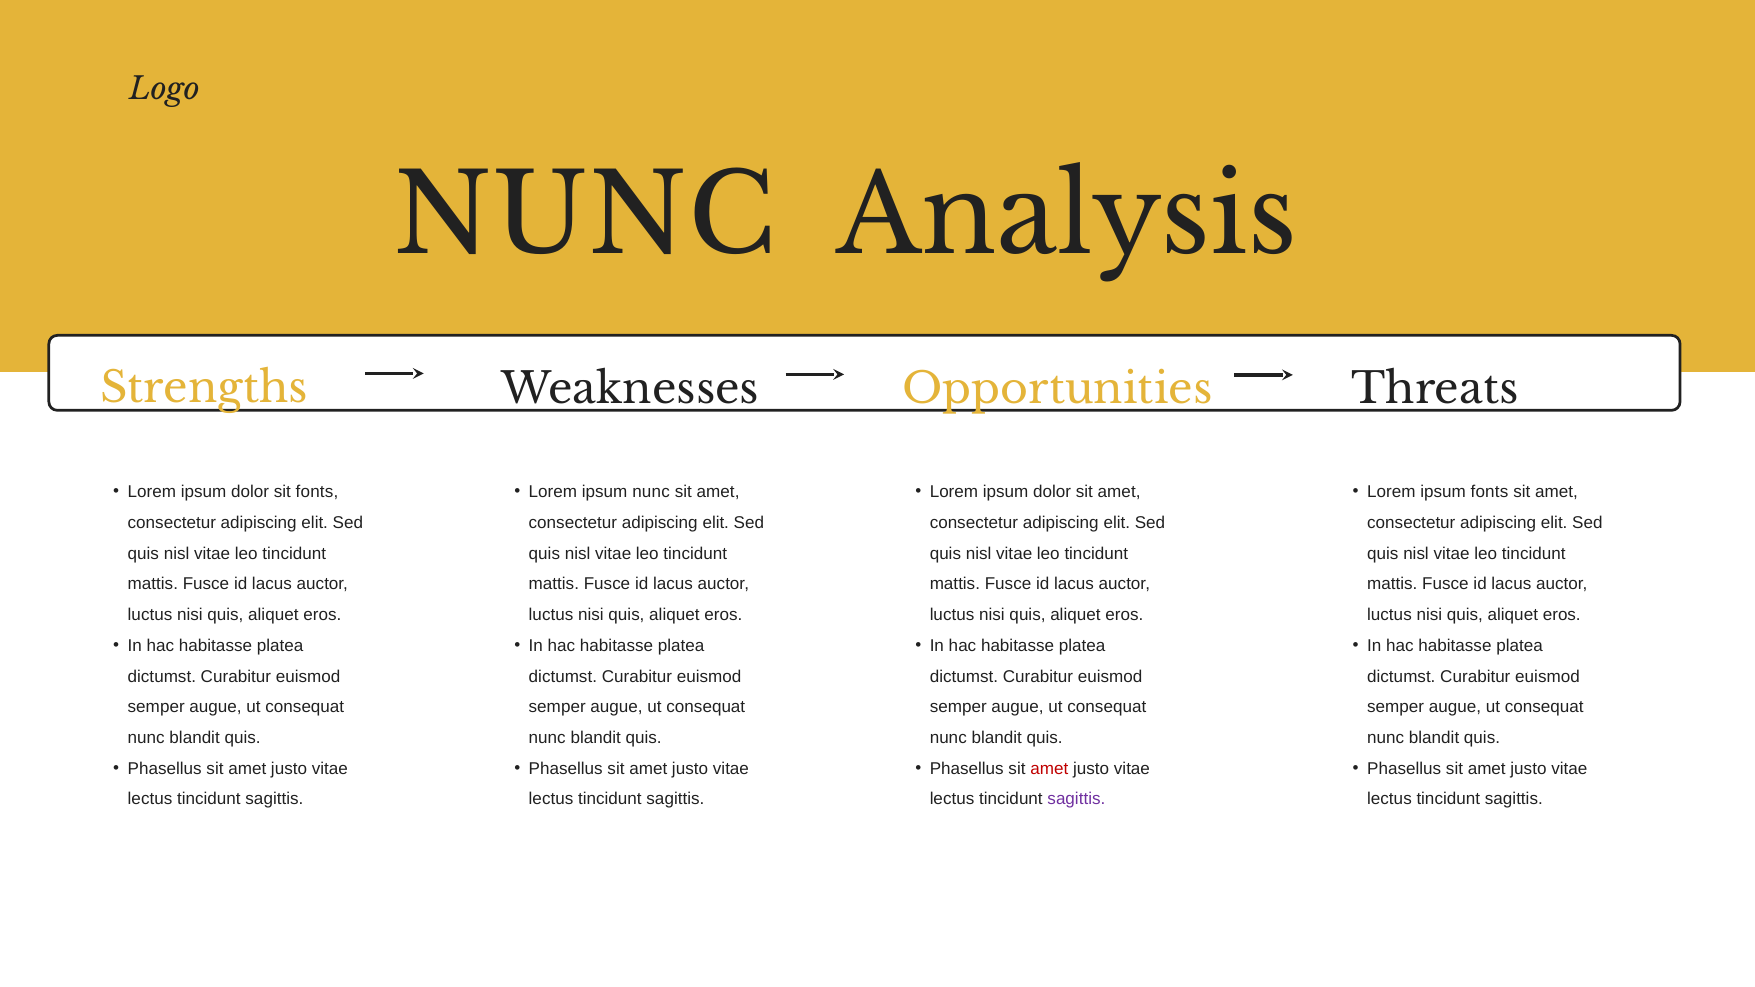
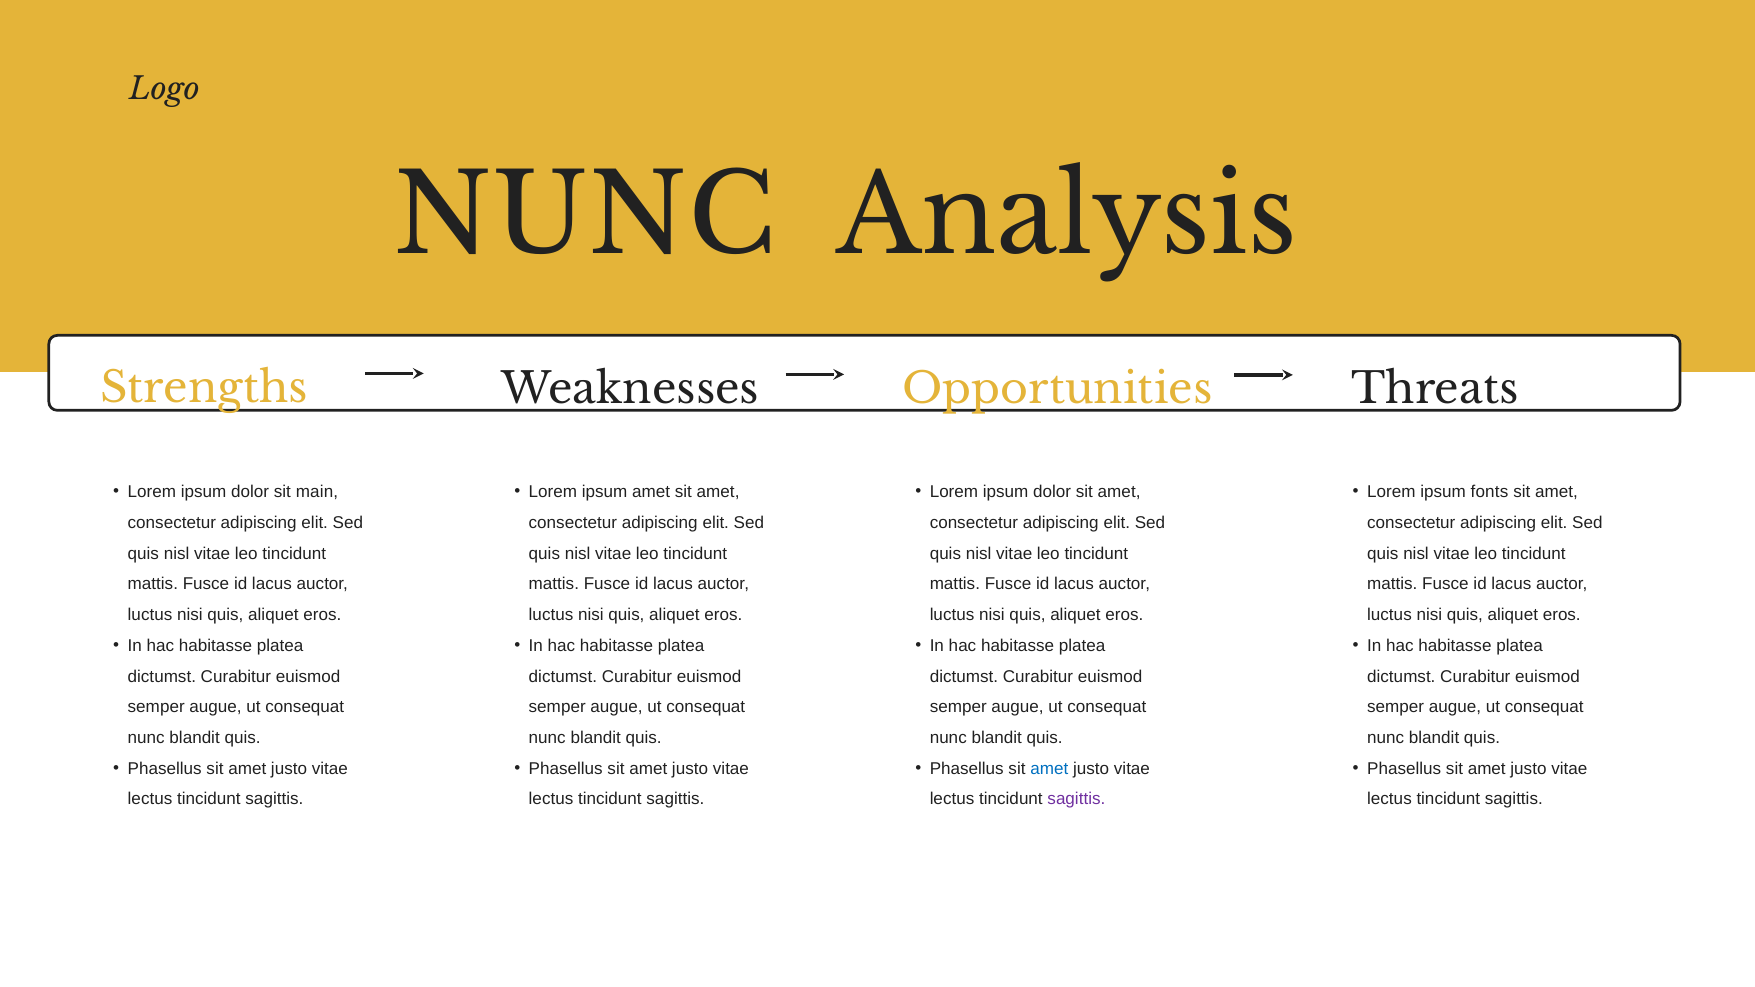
sit fonts: fonts -> main
ipsum nunc: nunc -> amet
amet at (1049, 769) colour: red -> blue
